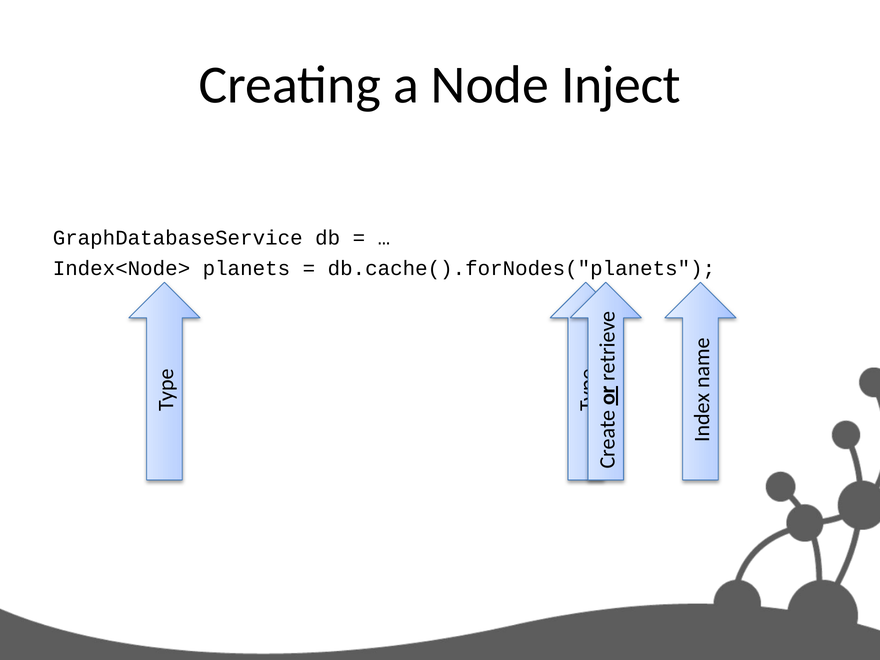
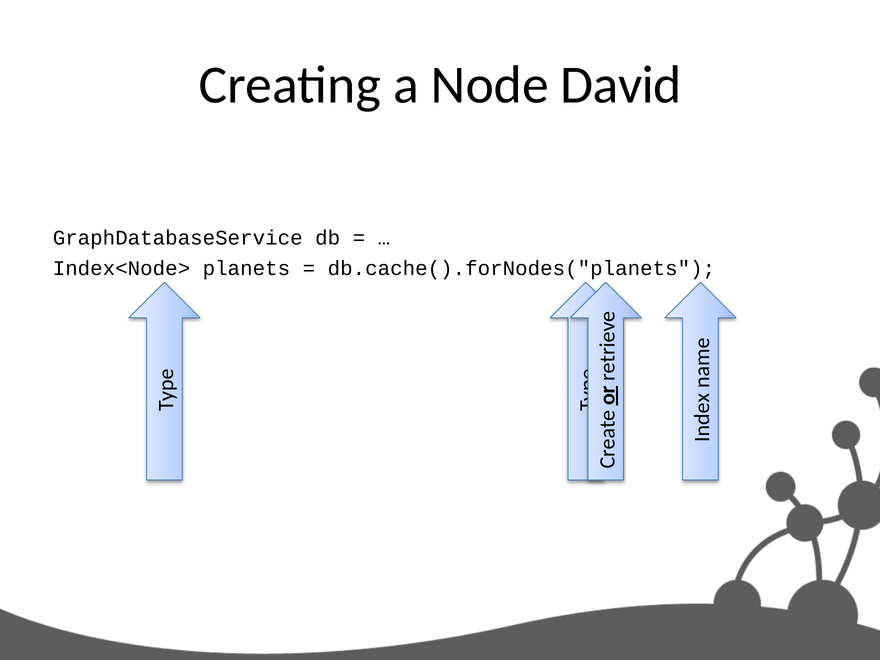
Inject: Inject -> David
